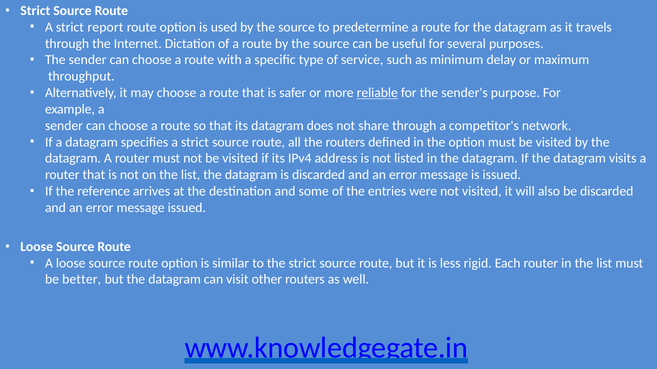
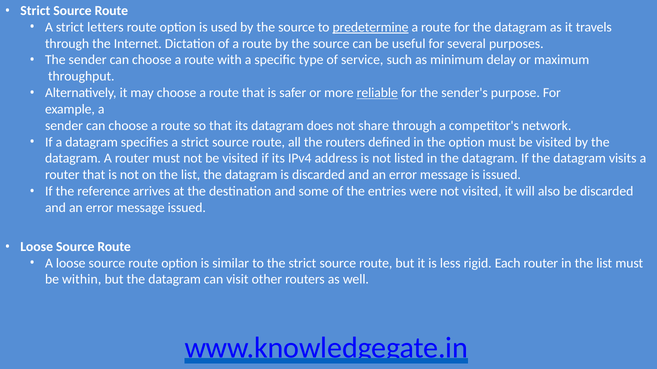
report: report -> letters
predetermine underline: none -> present
better: better -> within
